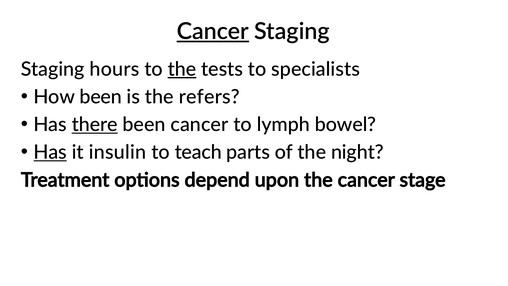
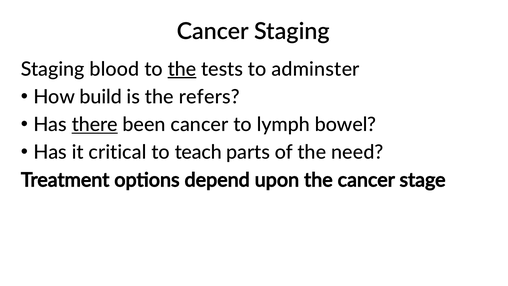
Cancer at (213, 31) underline: present -> none
hours: hours -> blood
specialists: specialists -> adminster
How been: been -> build
Has at (50, 152) underline: present -> none
insulin: insulin -> critical
night: night -> need
